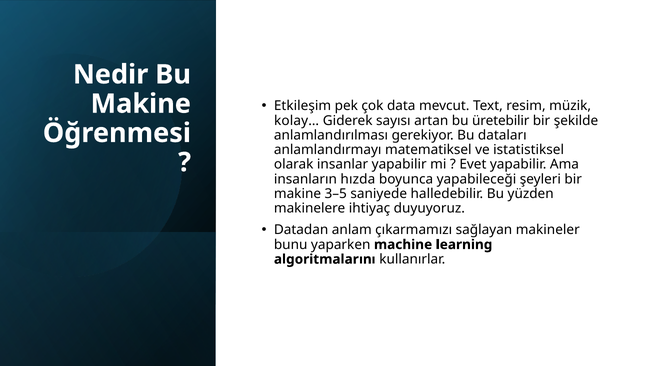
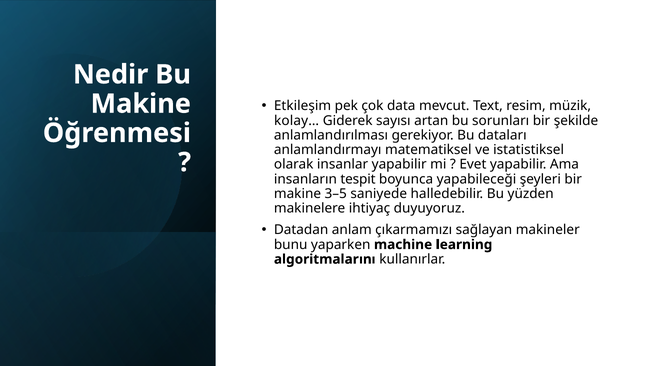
üretebilir: üretebilir -> sorunları
hızda: hızda -> tespit
